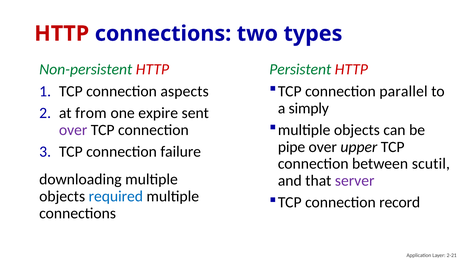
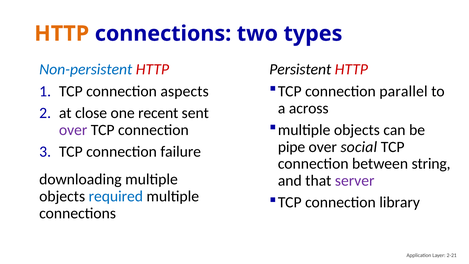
HTTP at (62, 34) colour: red -> orange
Non-persistent colour: green -> blue
Persistent colour: green -> black
simply: simply -> across
from: from -> close
expire: expire -> recent
upper: upper -> social
scutil: scutil -> string
record: record -> library
